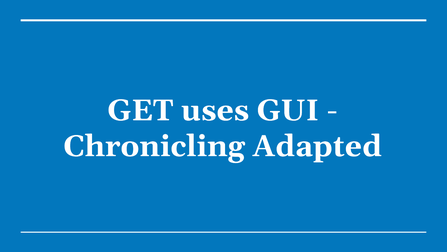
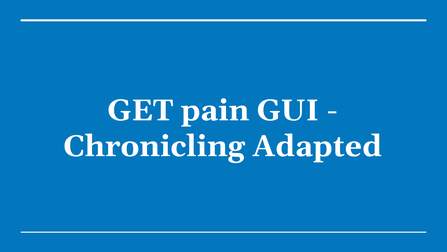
uses: uses -> pain
